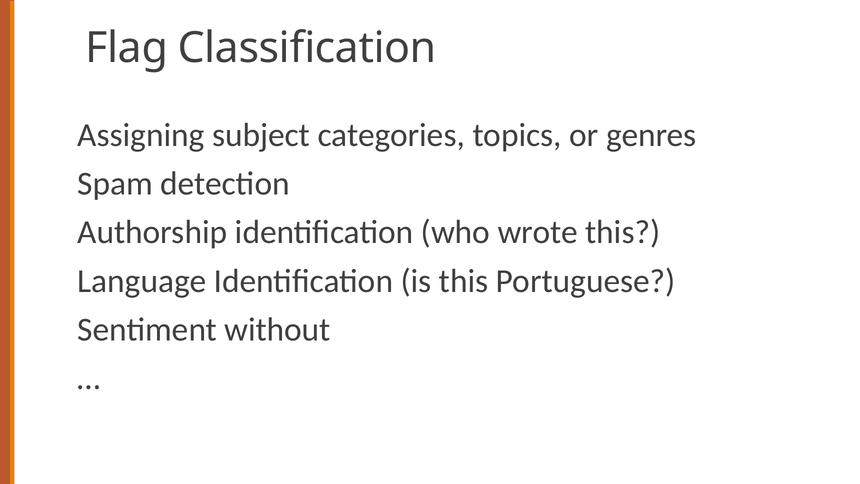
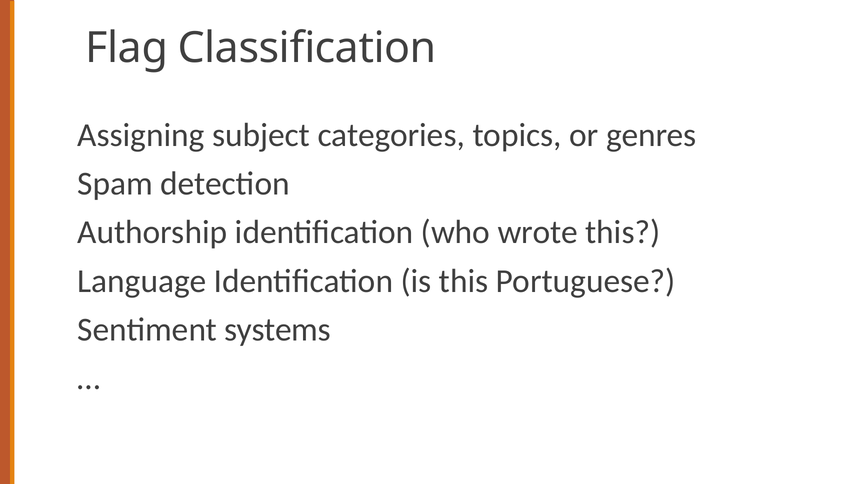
without: without -> systems
